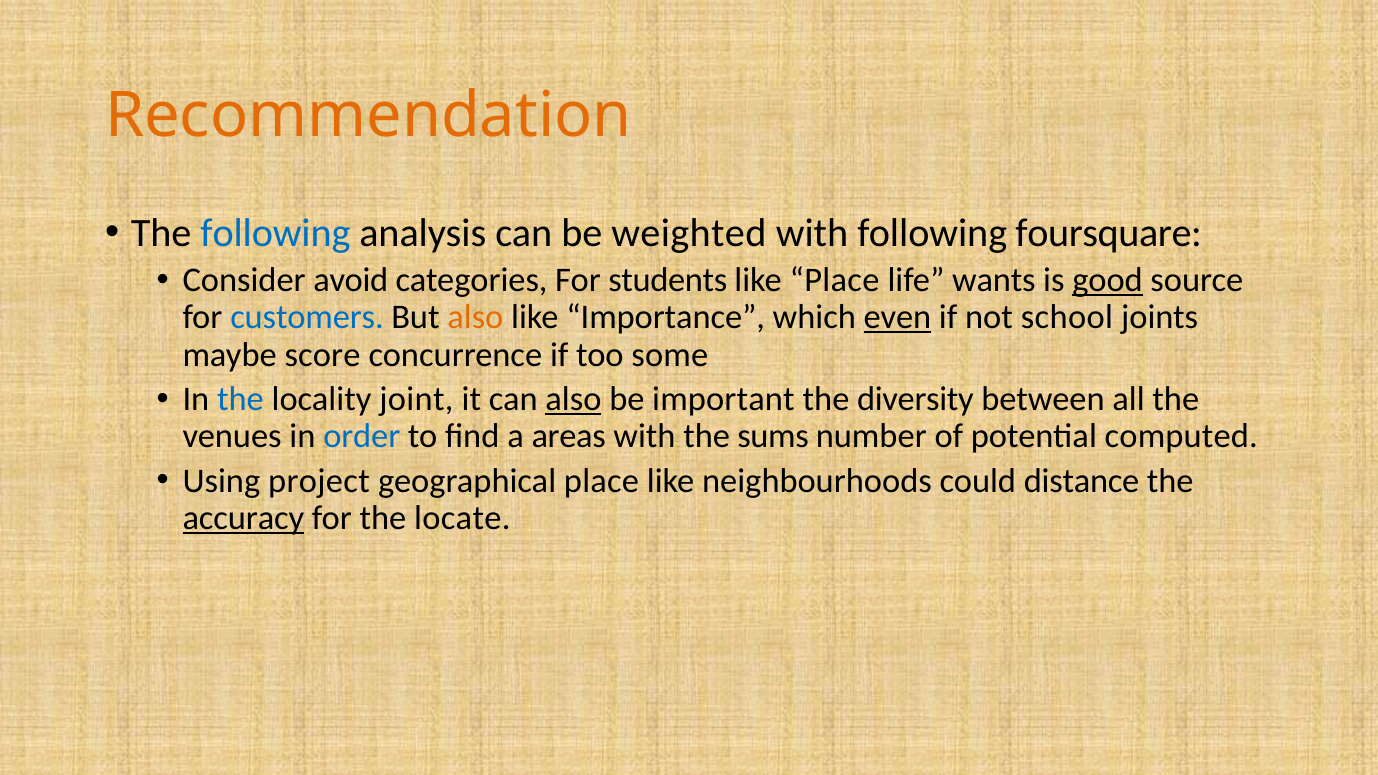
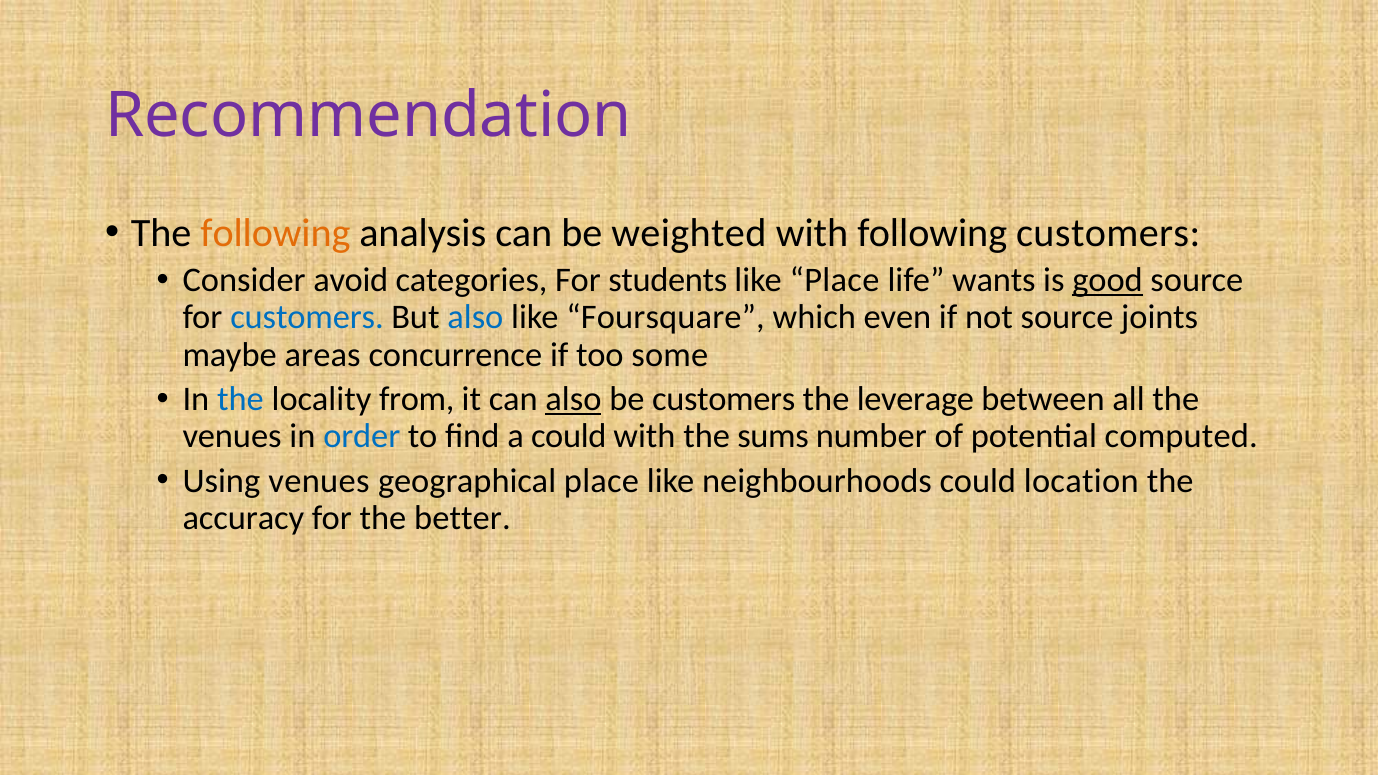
Recommendation colour: orange -> purple
following at (275, 233) colour: blue -> orange
following foursquare: foursquare -> customers
also at (475, 318) colour: orange -> blue
Importance: Importance -> Foursquare
even underline: present -> none
not school: school -> source
score: score -> areas
joint: joint -> from
be important: important -> customers
diversity: diversity -> leverage
a areas: areas -> could
Using project: project -> venues
distance: distance -> location
accuracy underline: present -> none
locate: locate -> better
